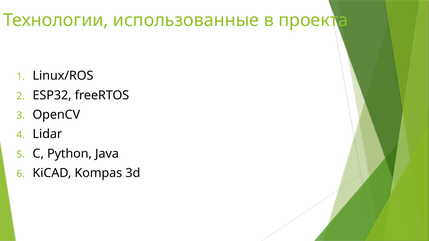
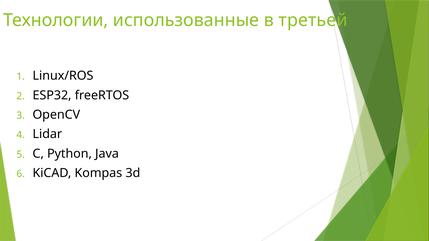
проекта: проекта -> третьей
